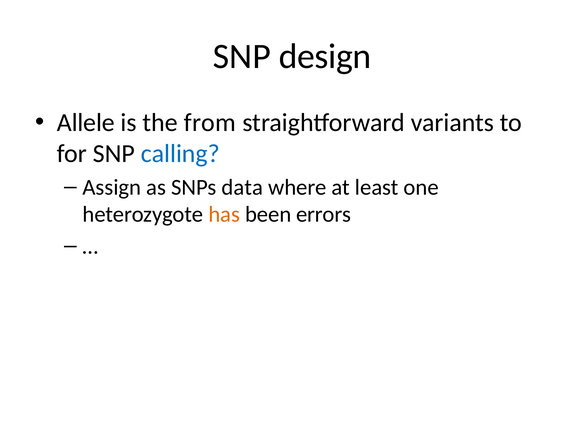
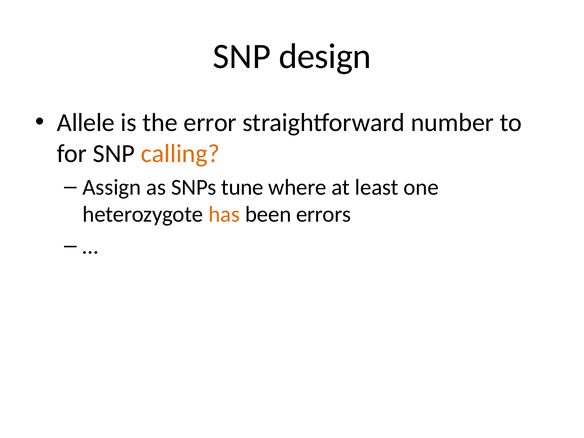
from: from -> error
variants: variants -> number
calling colour: blue -> orange
data: data -> tune
